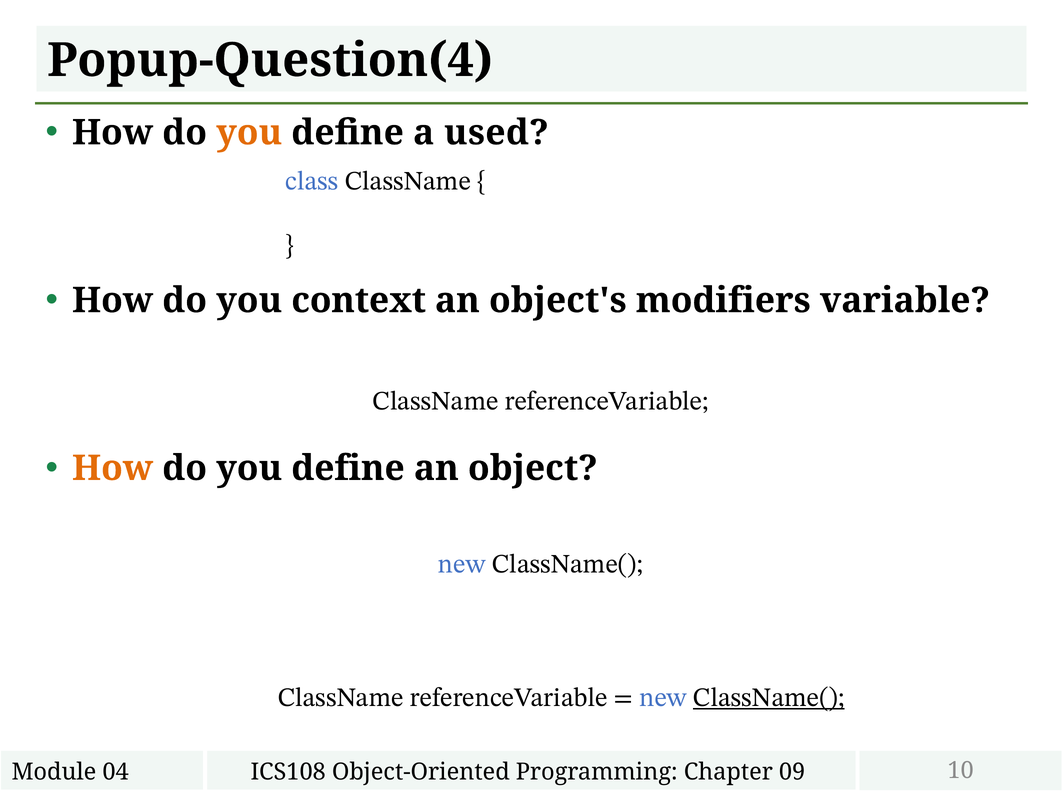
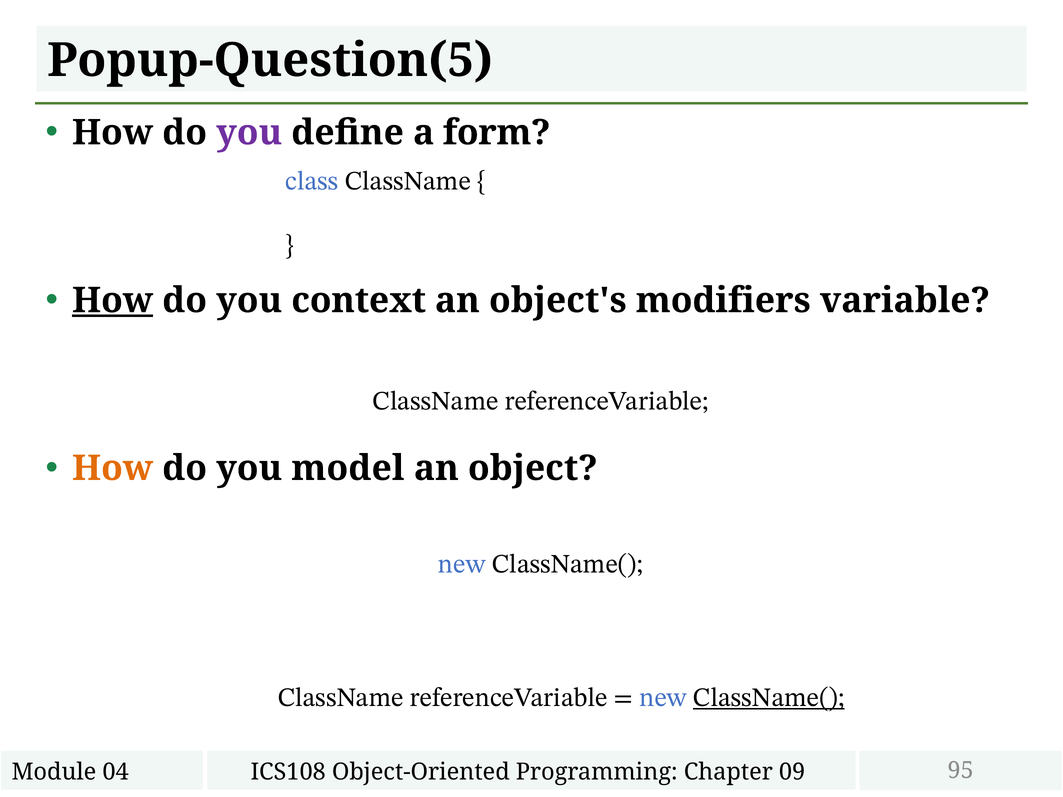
Popup-Question(4: Popup-Question(4 -> Popup-Question(5
you at (249, 133) colour: orange -> purple
used: used -> form
How at (113, 301) underline: none -> present
define at (348, 468): define -> model
10: 10 -> 95
